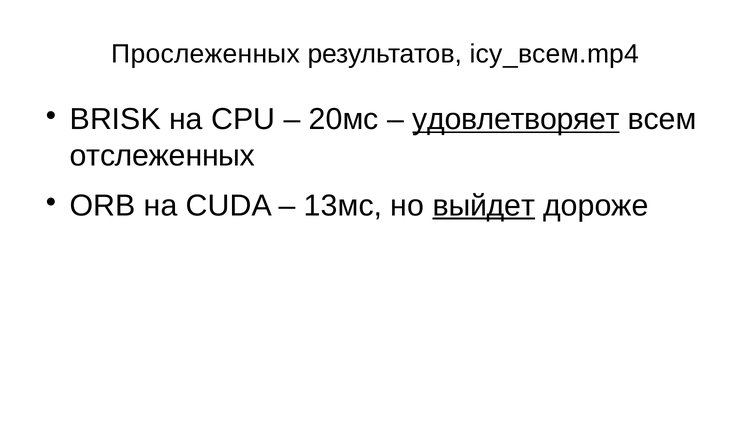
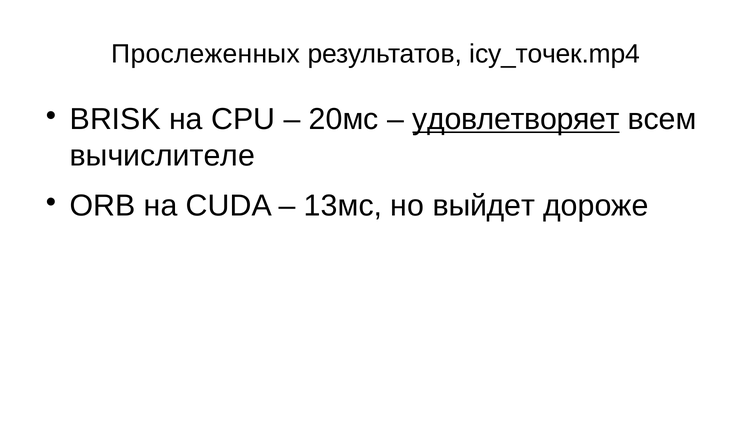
icy_всем.mp4: icy_всем.mp4 -> icy_точек.mp4
отслеженных: отслеженных -> вычислителе
выйдет underline: present -> none
